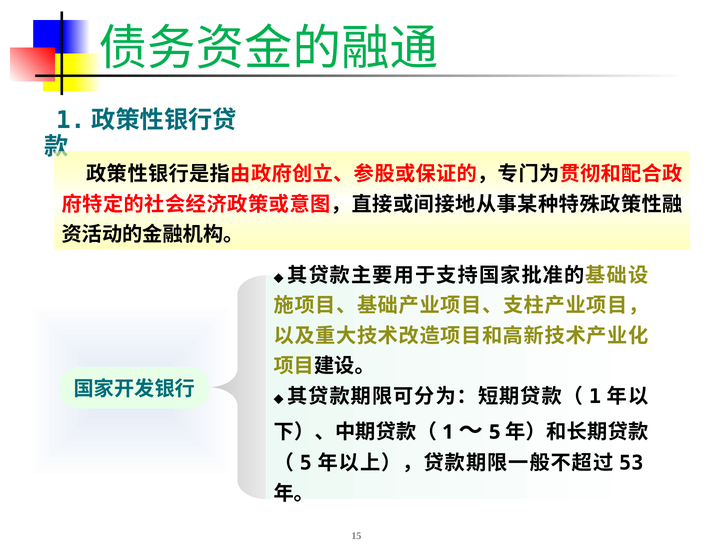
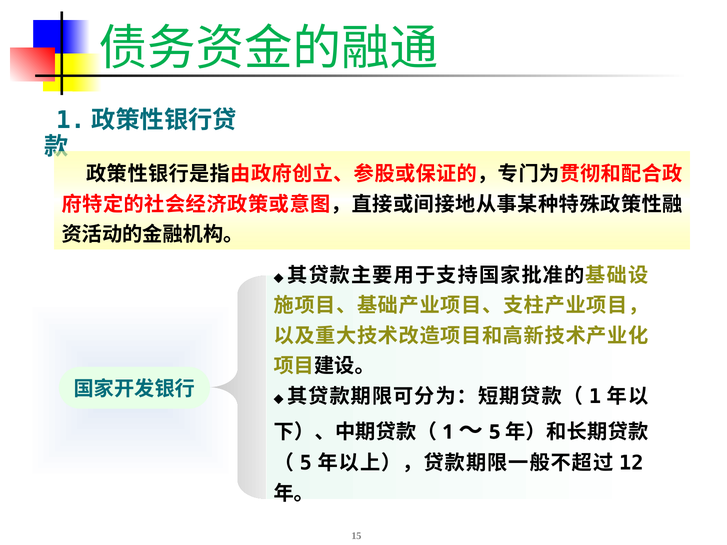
53: 53 -> 12
